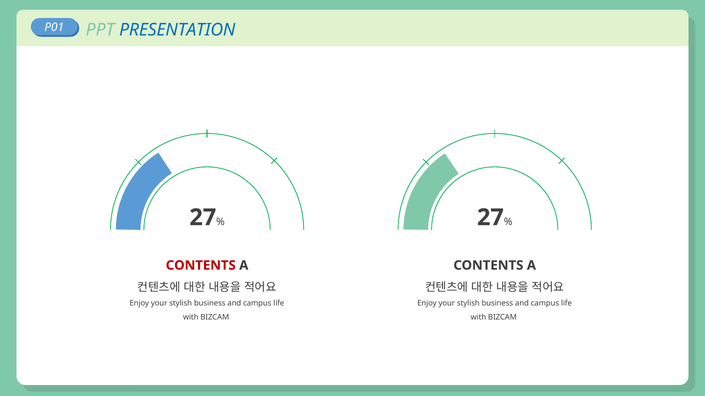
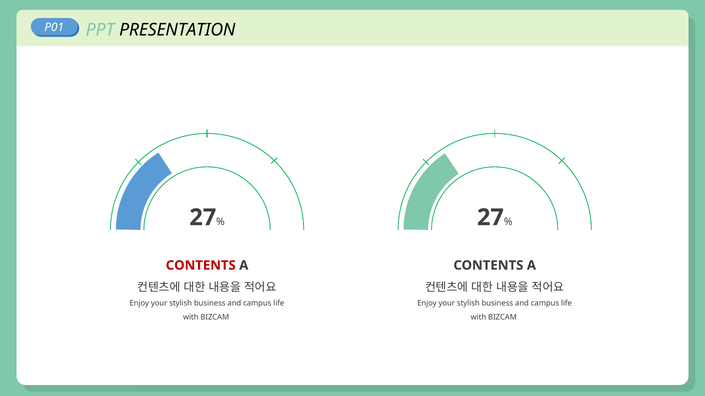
PRESENTATION colour: blue -> black
